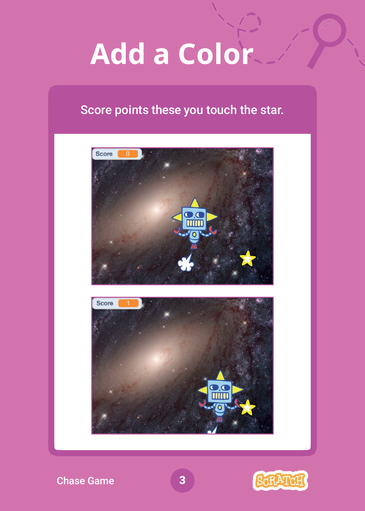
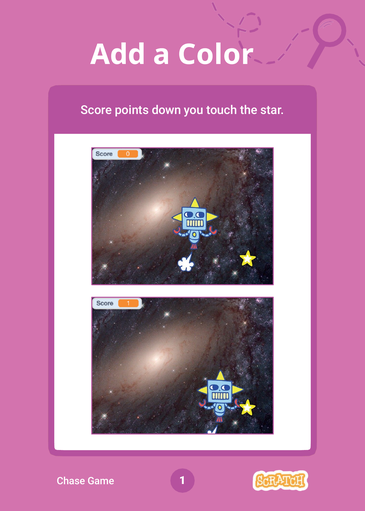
these: these -> down
3: 3 -> 1
